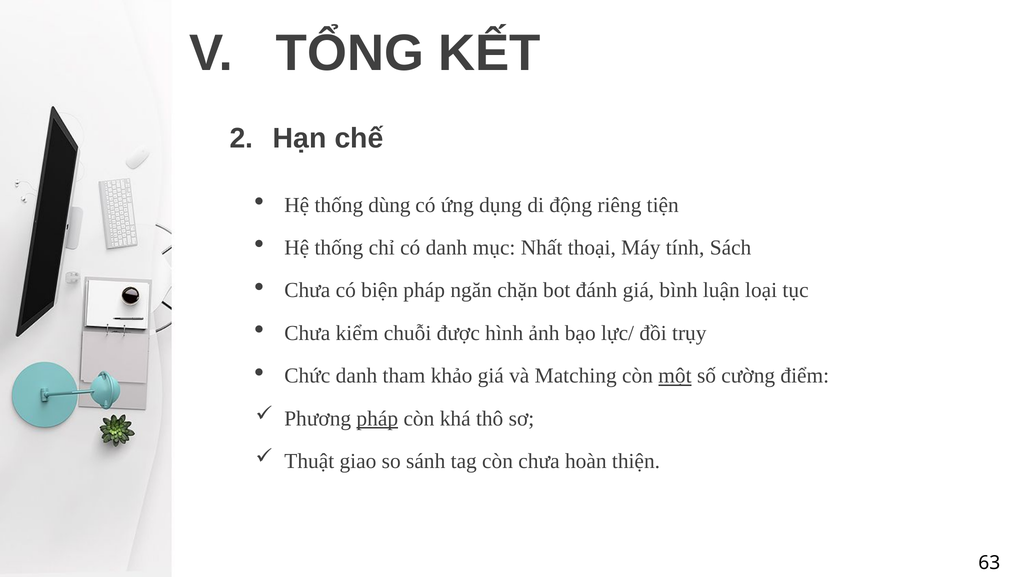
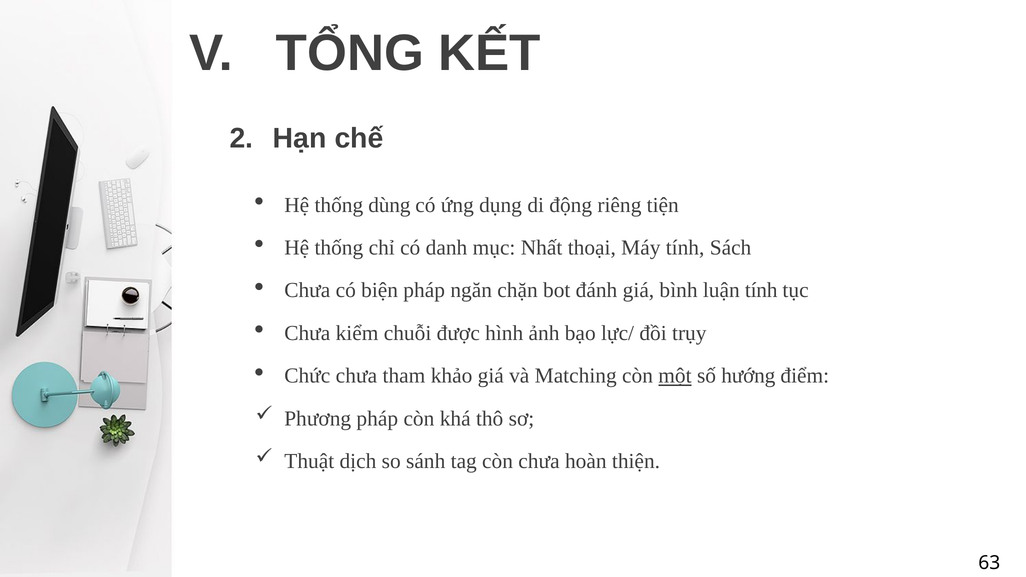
luận loại: loại -> tính
Chức danh: danh -> chưa
cường: cường -> hướng
pháp at (377, 419) underline: present -> none
giao: giao -> dịch
